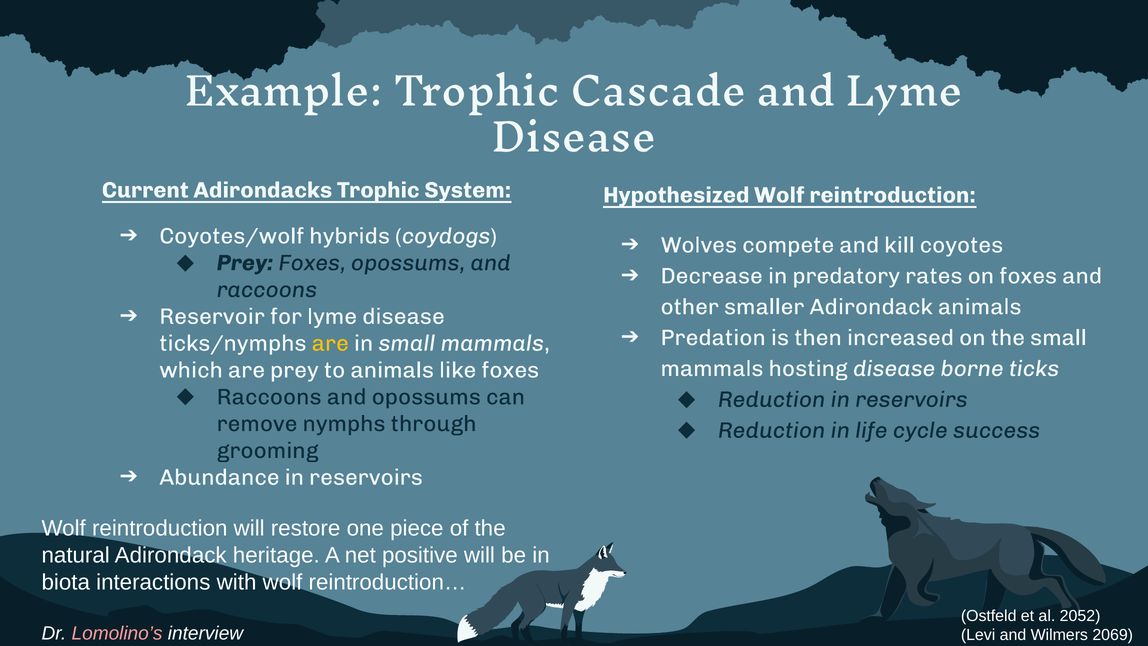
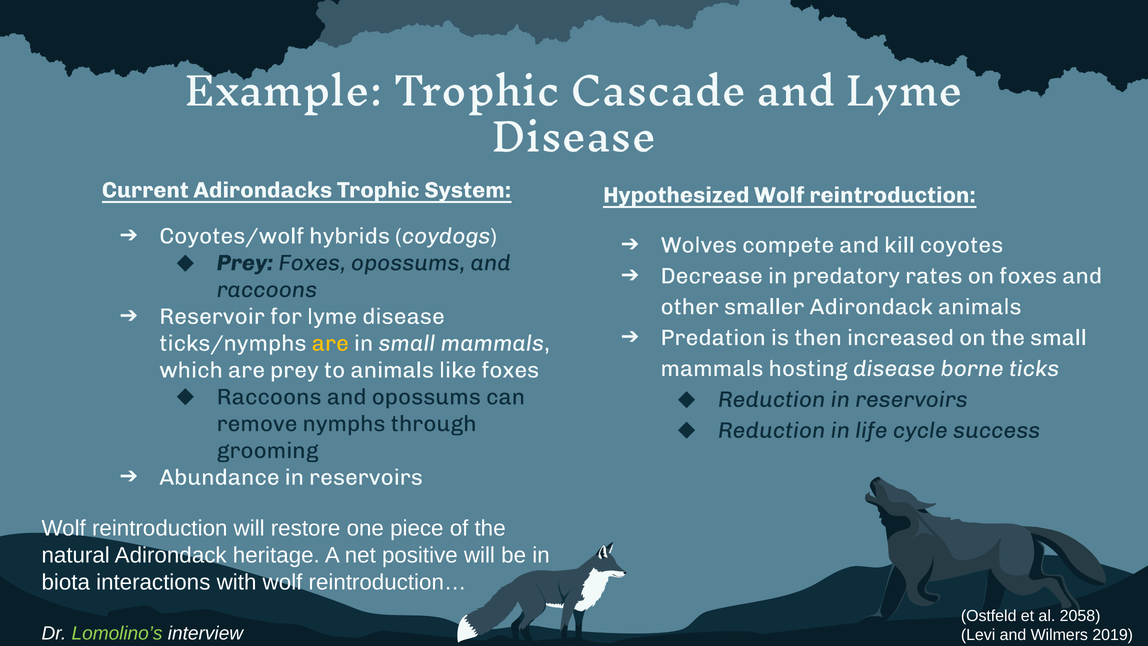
2052: 2052 -> 2058
Lomolino’s colour: pink -> light green
2069: 2069 -> 2019
